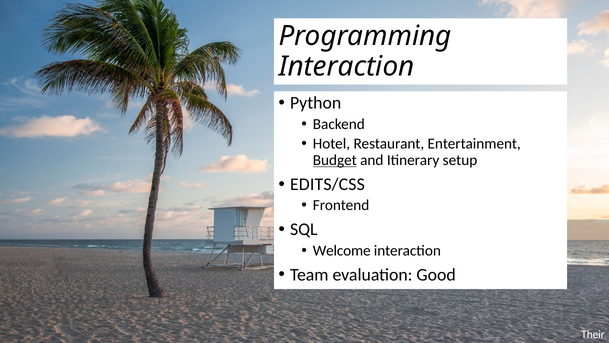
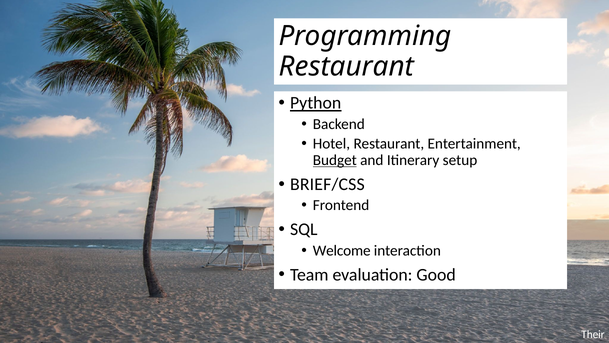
Interaction at (346, 66): Interaction -> Restaurant
Python underline: none -> present
EDITS/CSS: EDITS/CSS -> BRIEF/CSS
